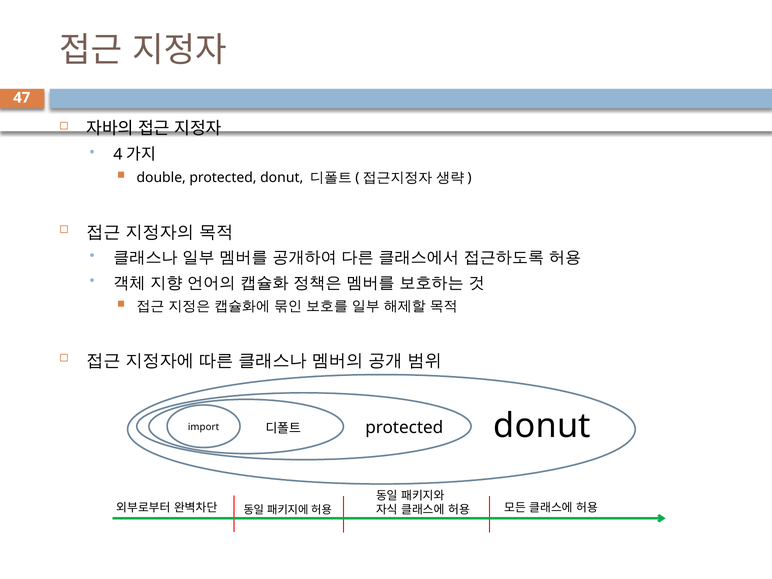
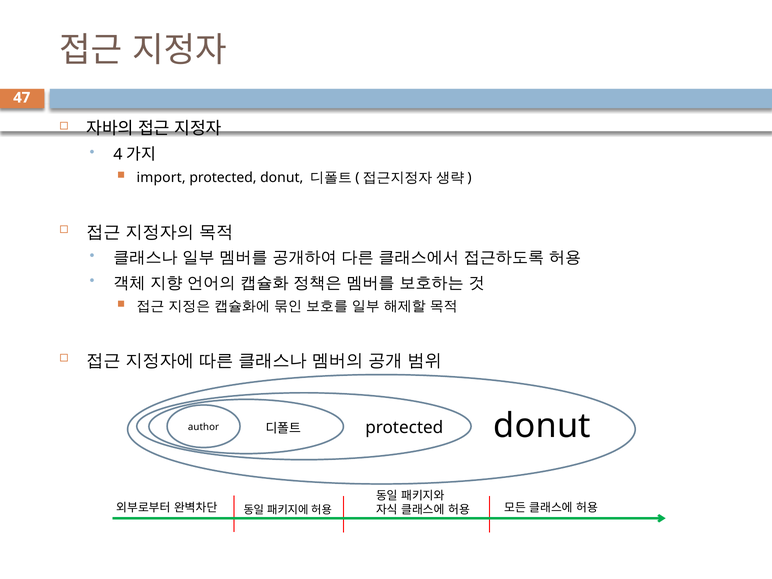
double: double -> import
import: import -> author
